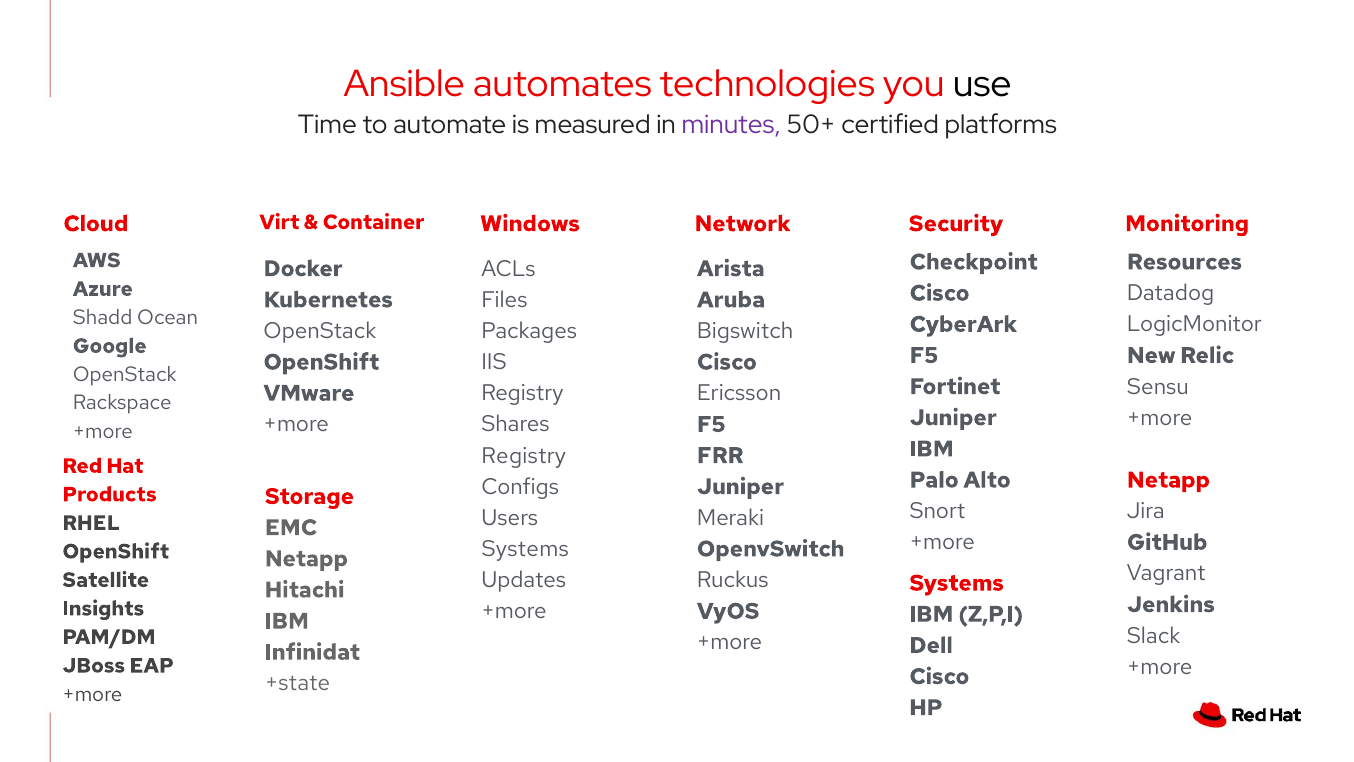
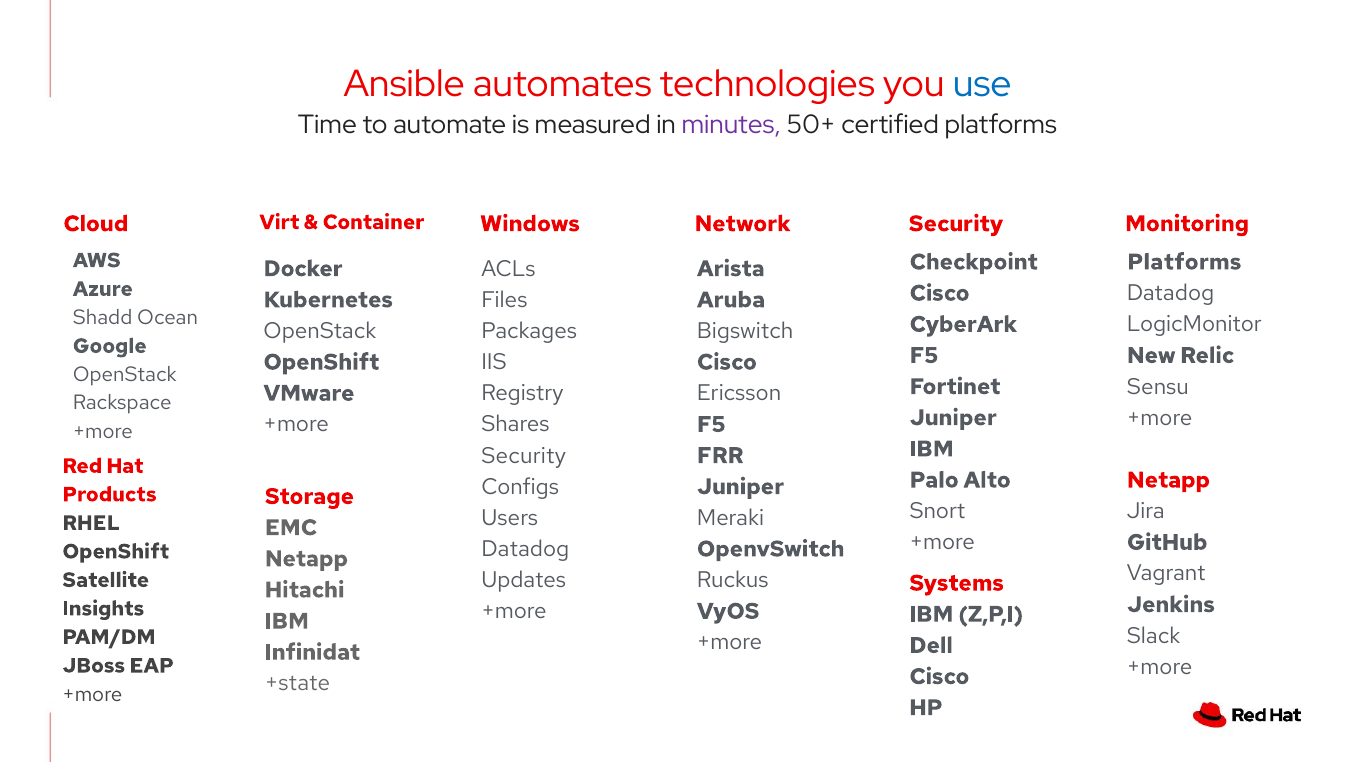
use colour: black -> blue
Resources at (1184, 262): Resources -> Platforms
Registry at (524, 455): Registry -> Security
Systems at (525, 549): Systems -> Datadog
